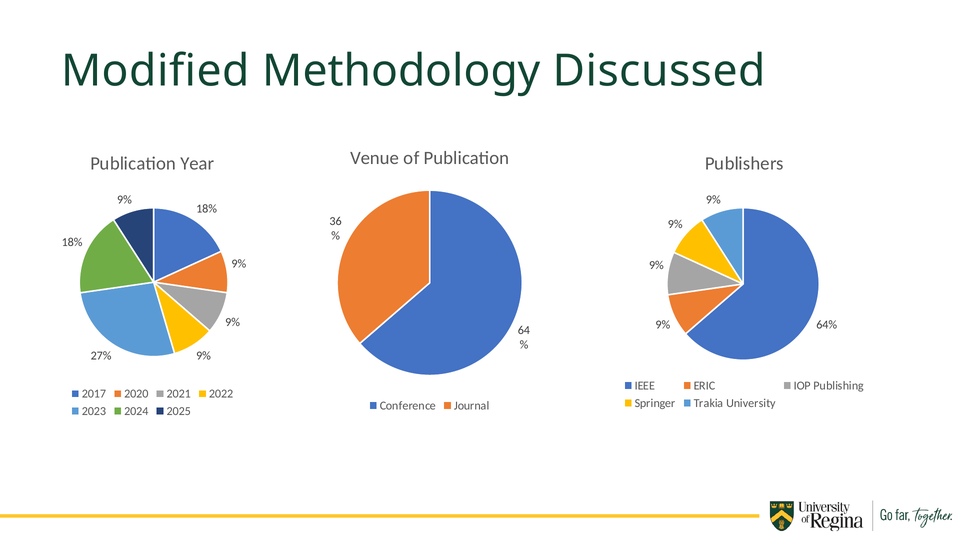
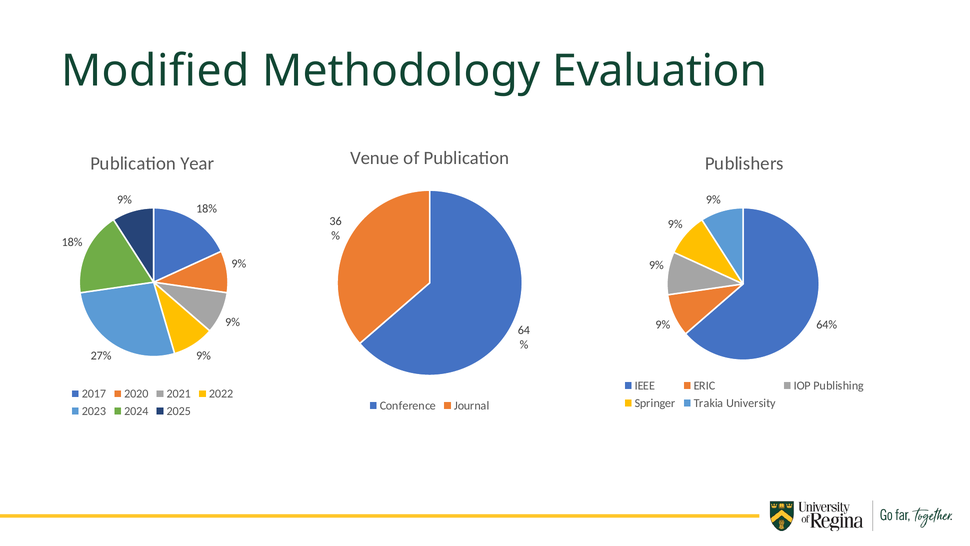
Discussed: Discussed -> Evaluation
